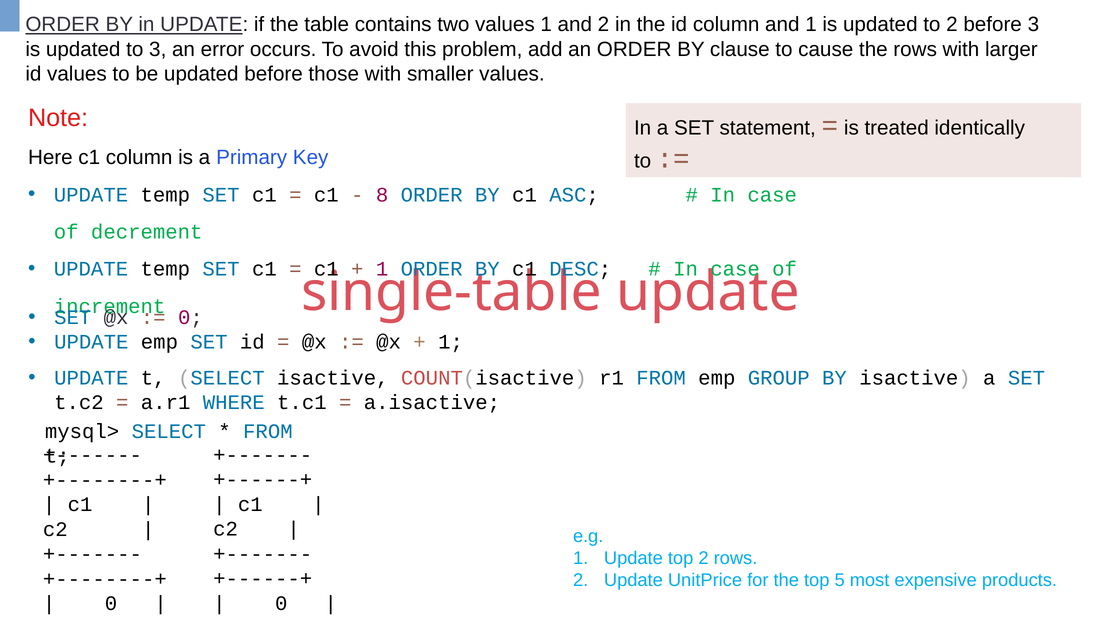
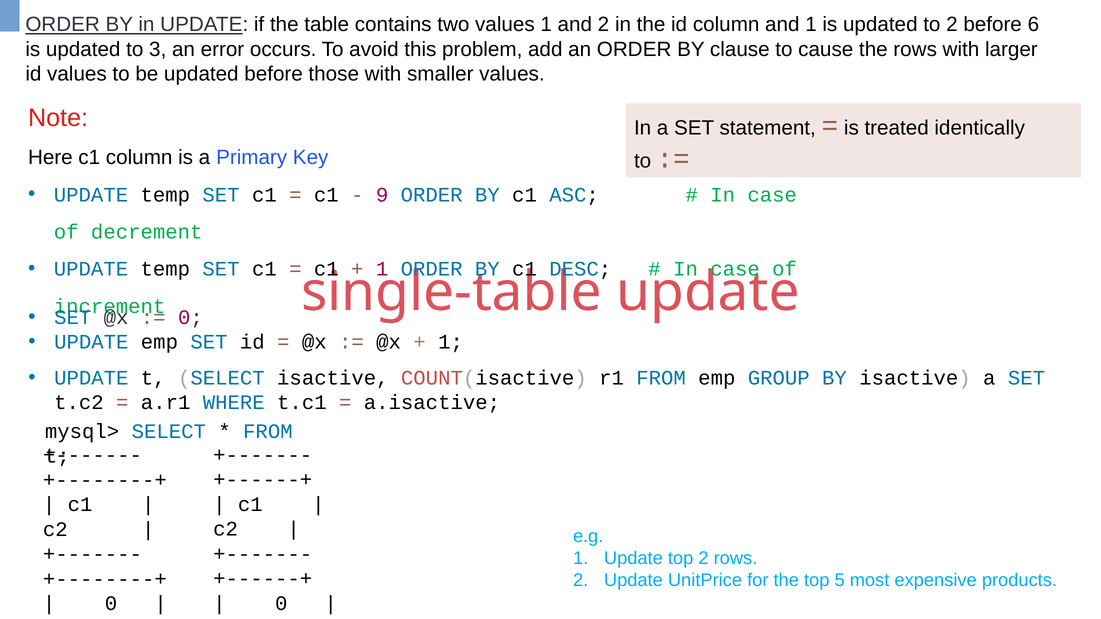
before 3: 3 -> 6
8: 8 -> 9
